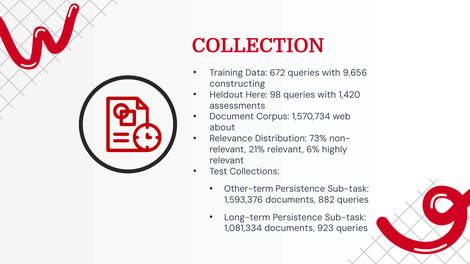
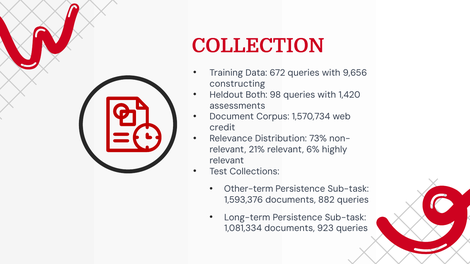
Here: Here -> Both
about: about -> credit
